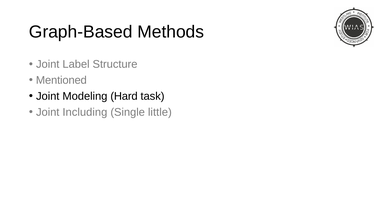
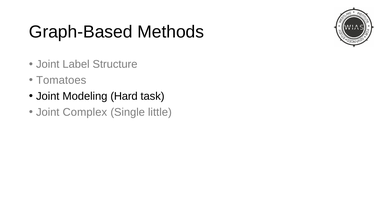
Mentioned: Mentioned -> Tomatoes
Including: Including -> Complex
